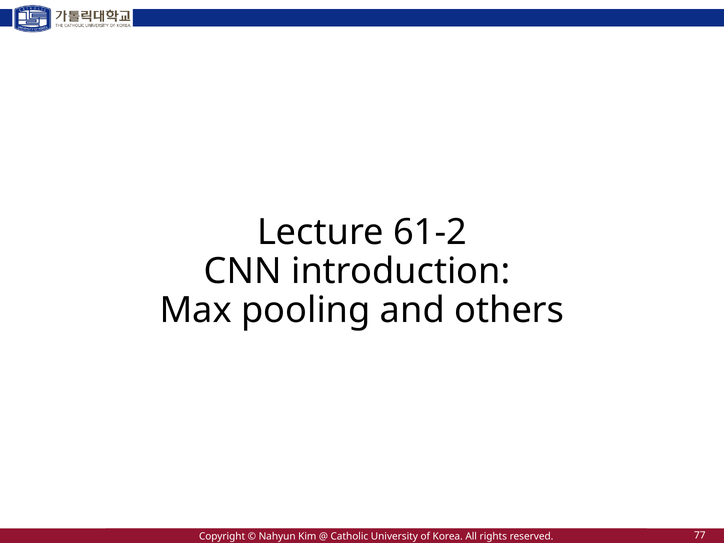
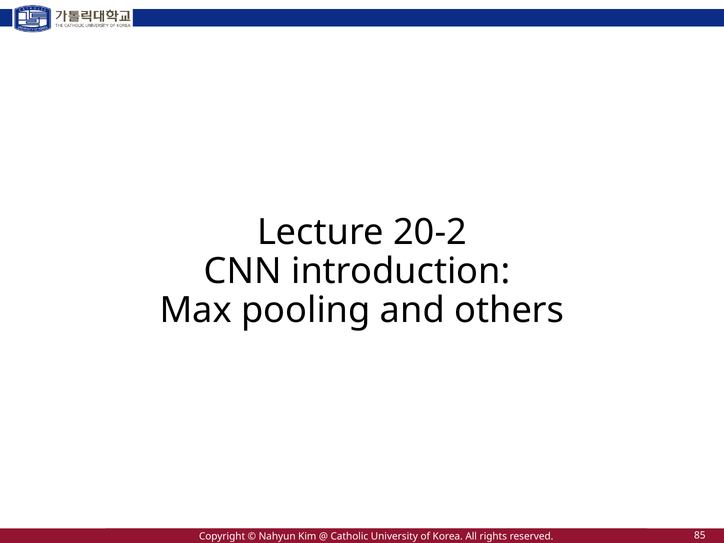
61-2: 61-2 -> 20-2
77: 77 -> 85
